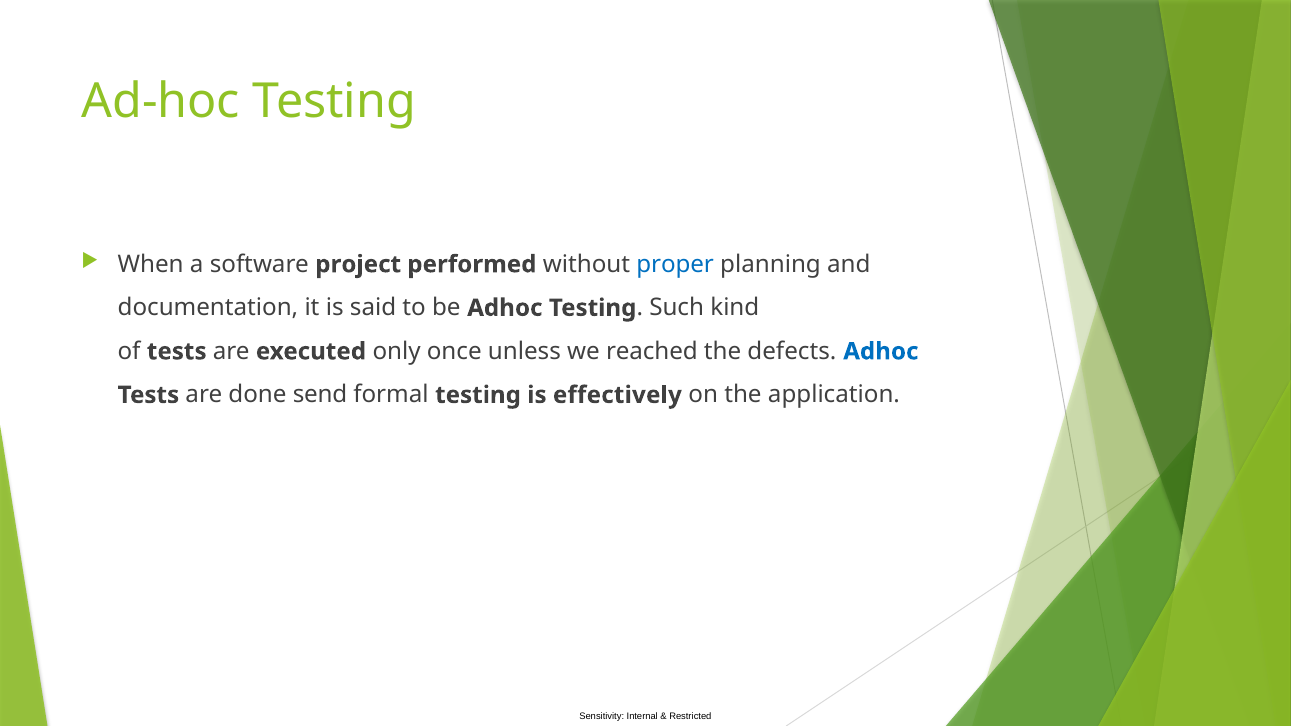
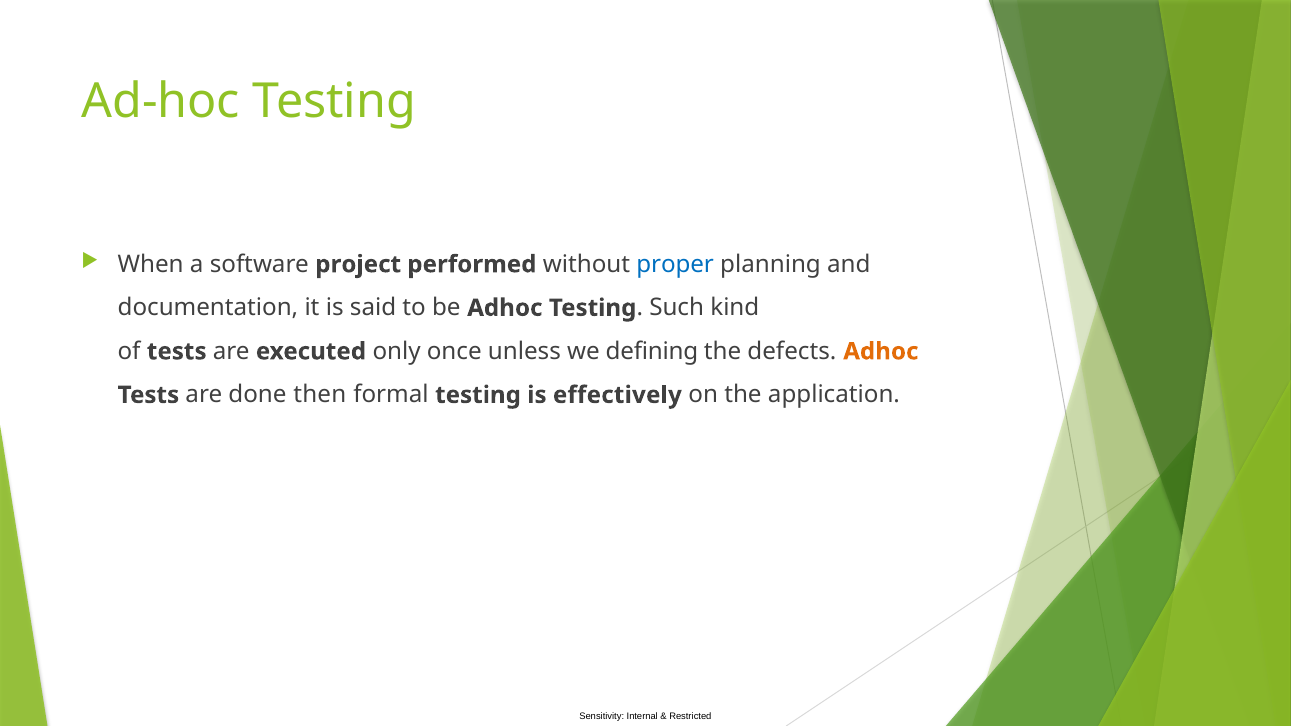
reached: reached -> defining
Adhoc at (881, 352) colour: blue -> orange
send: send -> then
